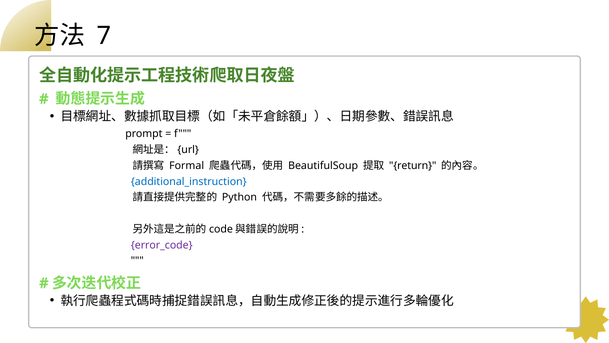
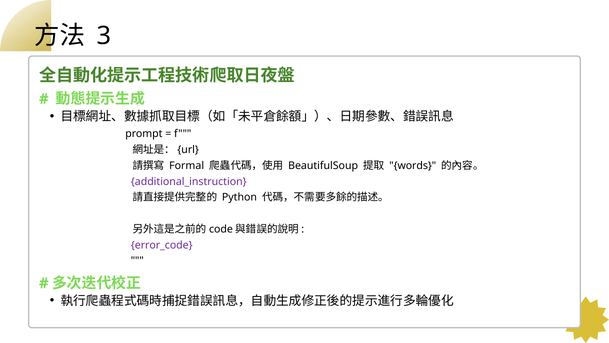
7: 7 -> 3
return: return -> words
additional_instruction colour: blue -> purple
